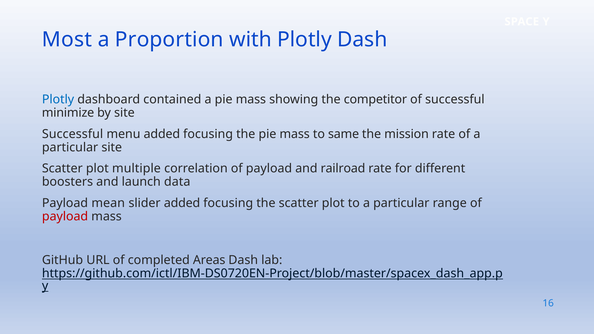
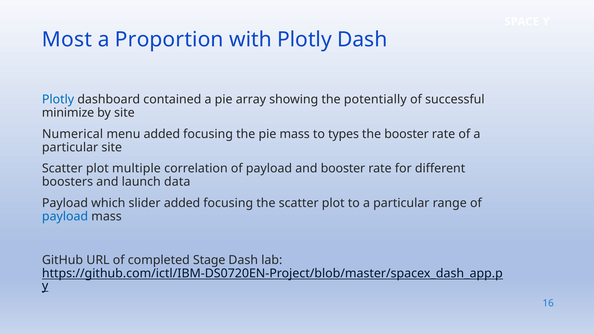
a pie mass: mass -> array
competitor: competitor -> potentially
Successful at (73, 134): Successful -> Numerical
same: same -> types
the mission: mission -> booster
and railroad: railroad -> booster
mean: mean -> which
payload at (65, 216) colour: red -> blue
Areas: Areas -> Stage
